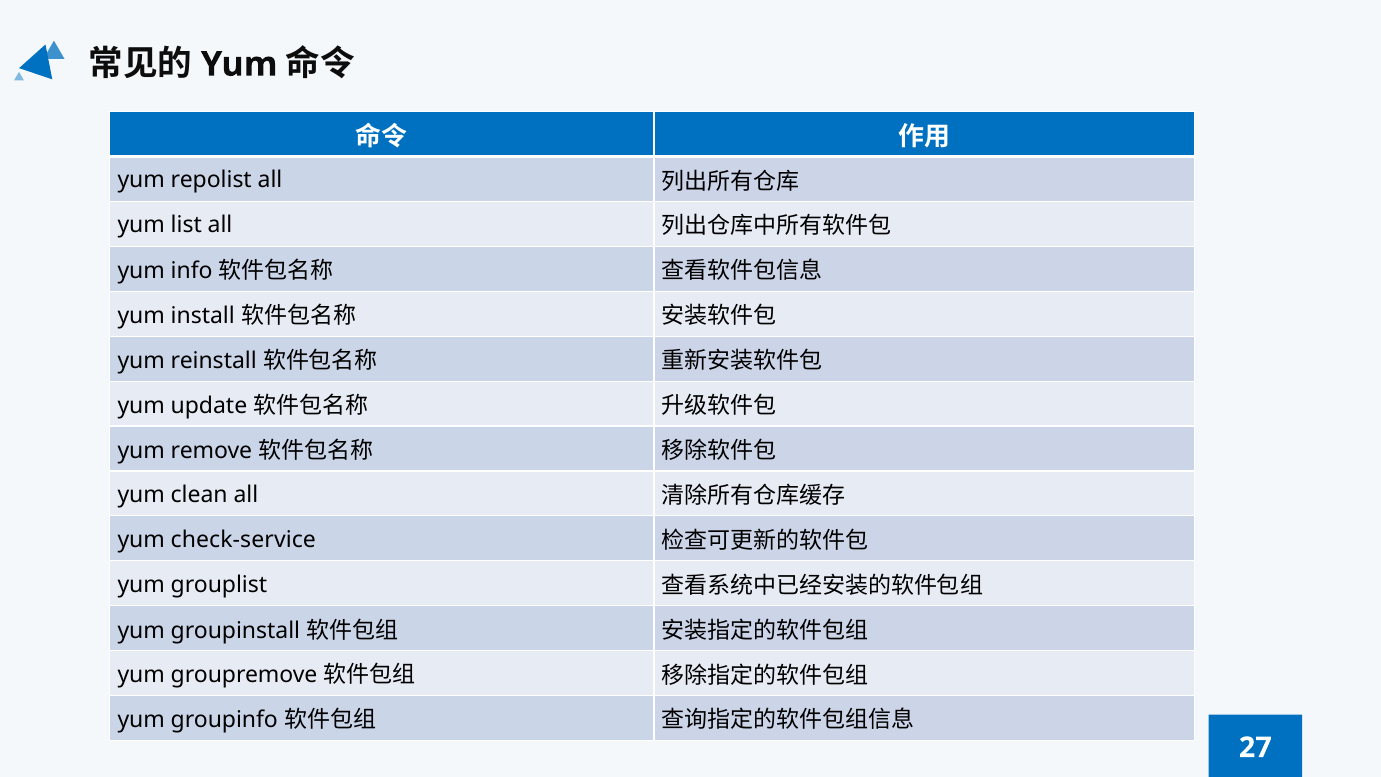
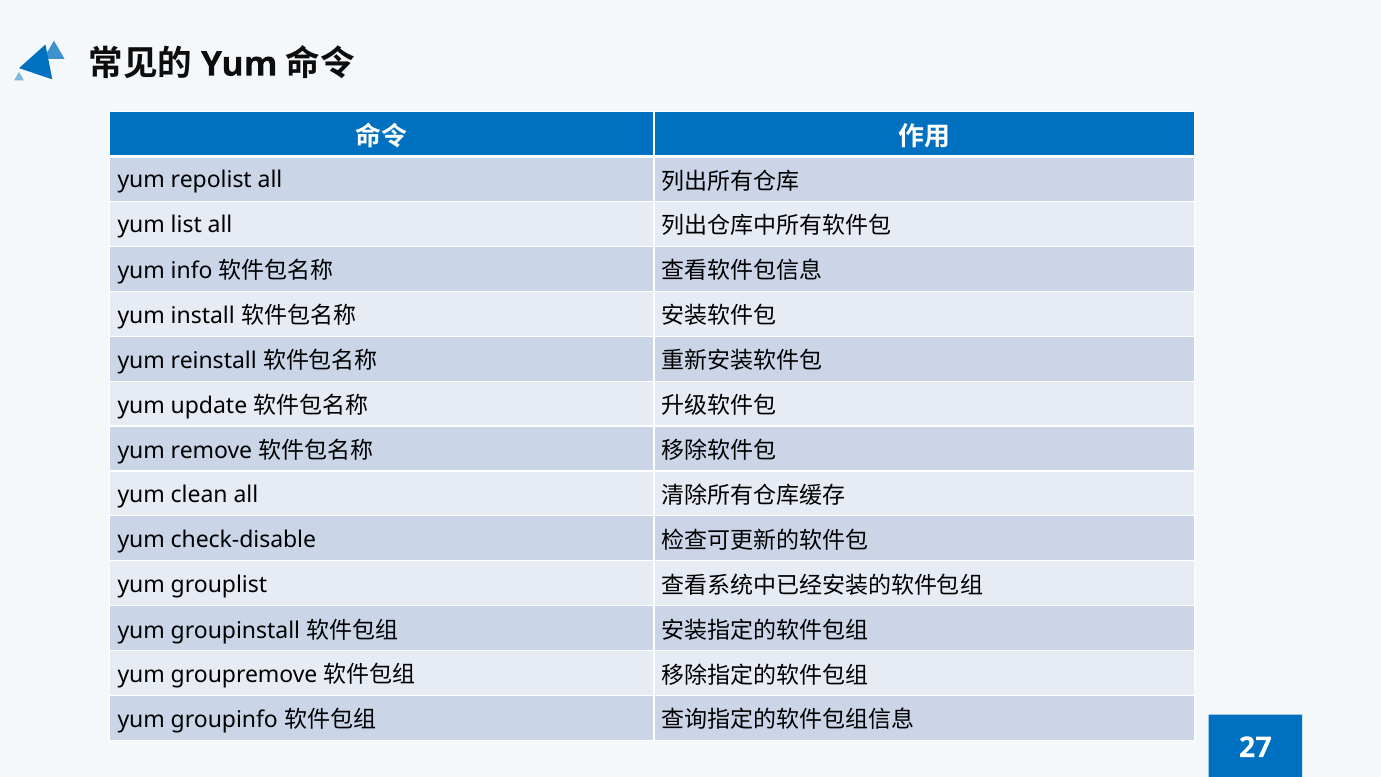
check-service: check-service -> check-disable
